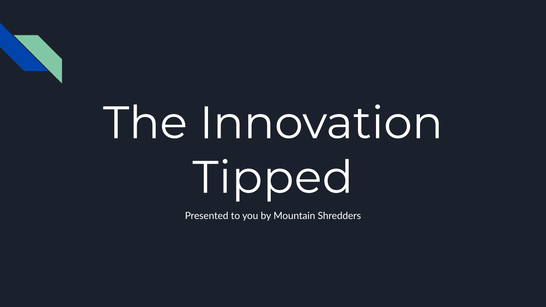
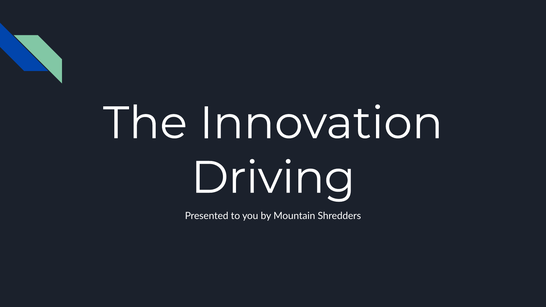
Tipped: Tipped -> Driving
